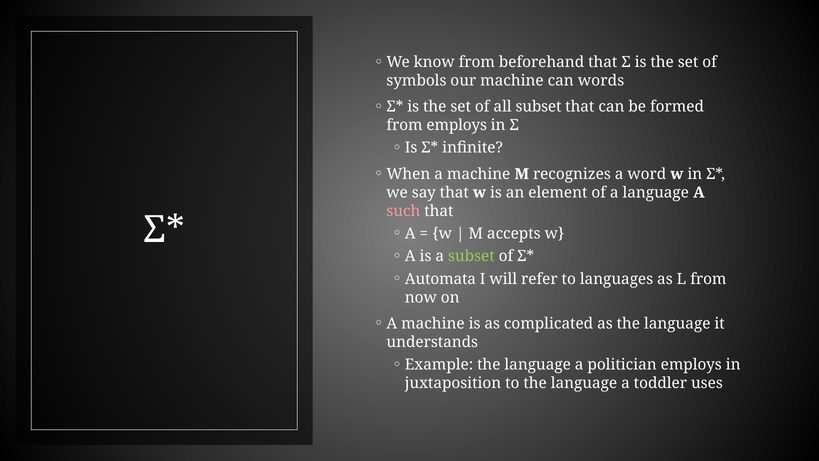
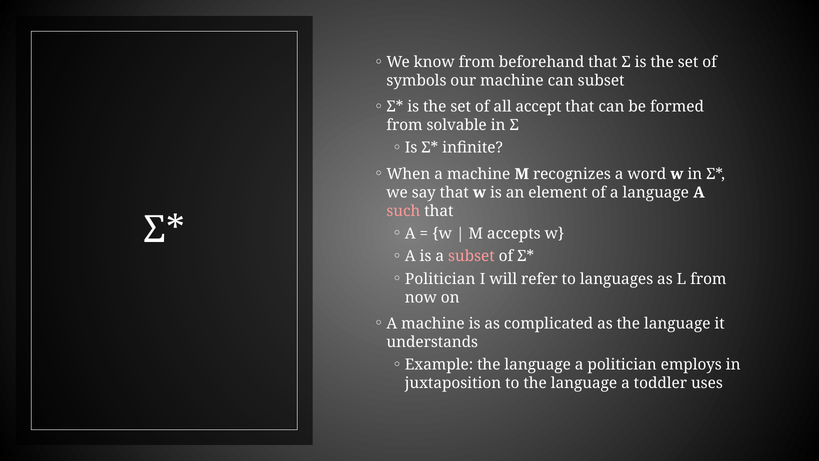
can words: words -> subset
all subset: subset -> accept
from employs: employs -> solvable
subset at (471, 256) colour: light green -> pink
Automata at (440, 279): Automata -> Politician
